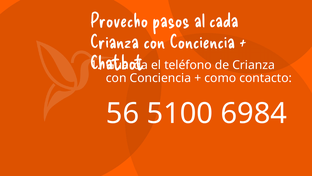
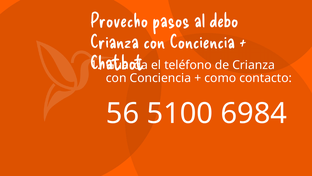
cada: cada -> debo
